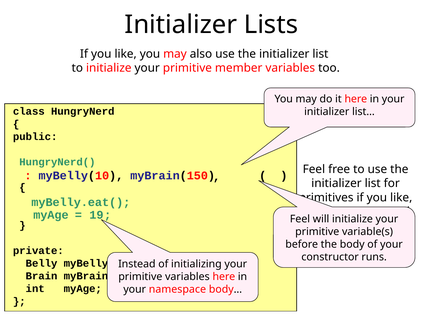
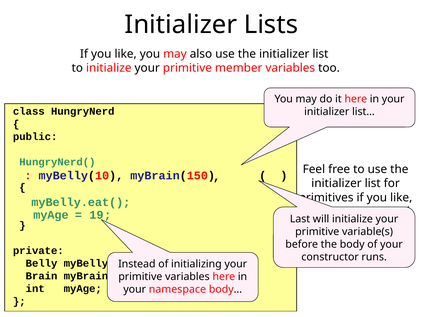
Feel at (300, 219): Feel -> Last
